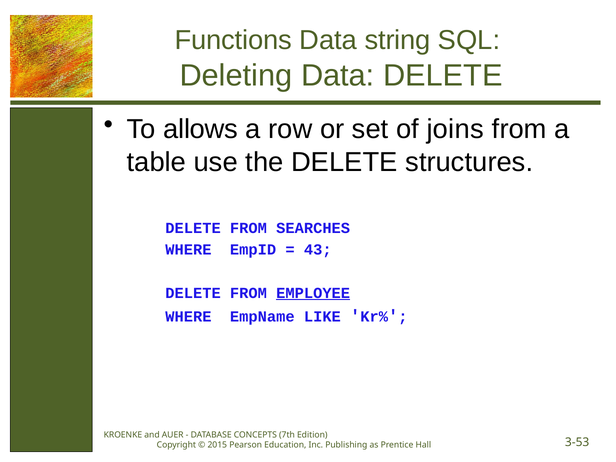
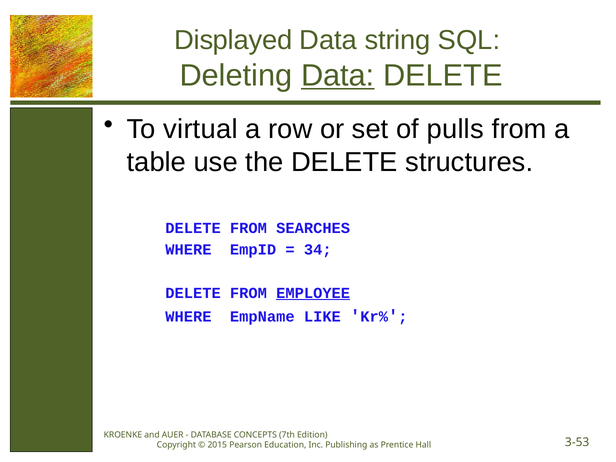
Functions: Functions -> Displayed
Data at (338, 76) underline: none -> present
allows: allows -> virtual
joins: joins -> pulls
43: 43 -> 34
